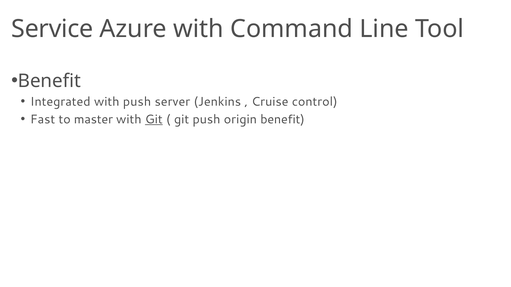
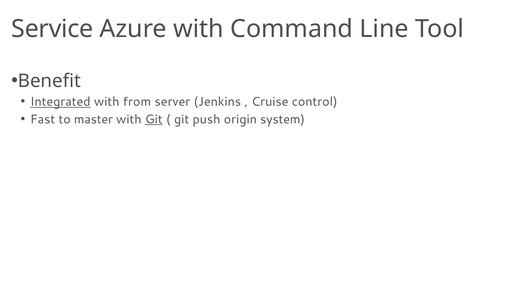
Integrated underline: none -> present
with push: push -> from
origin benefit: benefit -> system
